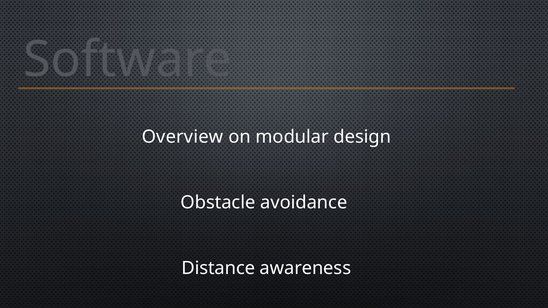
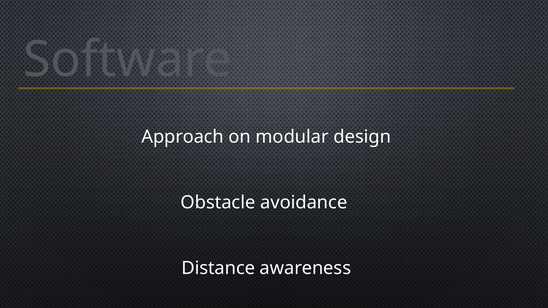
Overview: Overview -> Approach
